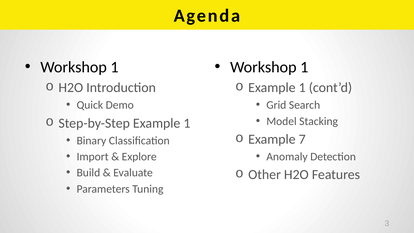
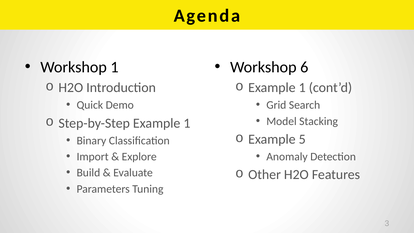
1 at (304, 67): 1 -> 6
7: 7 -> 5
